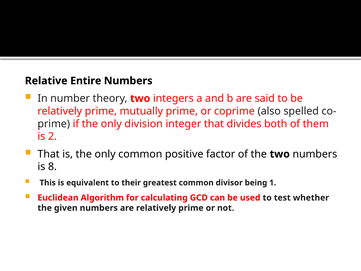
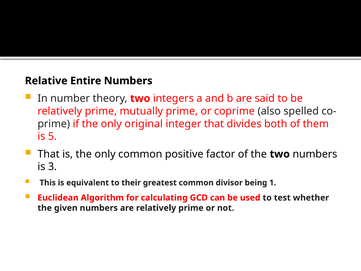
division: division -> original
2: 2 -> 5
8: 8 -> 3
